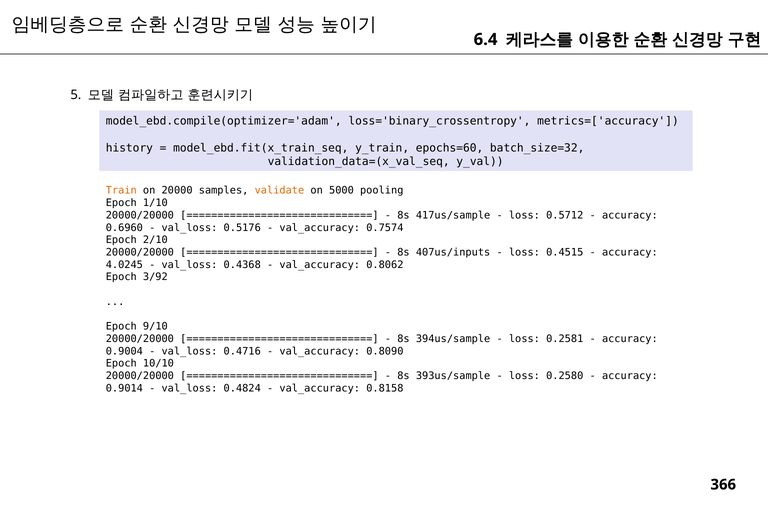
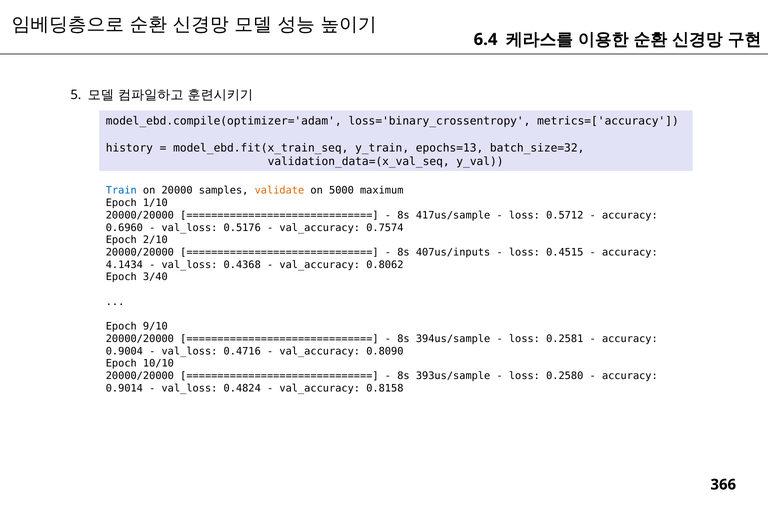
epochs=60: epochs=60 -> epochs=13
Train colour: orange -> blue
pooling: pooling -> maximum
4.0245: 4.0245 -> 4.1434
3/92: 3/92 -> 3/40
